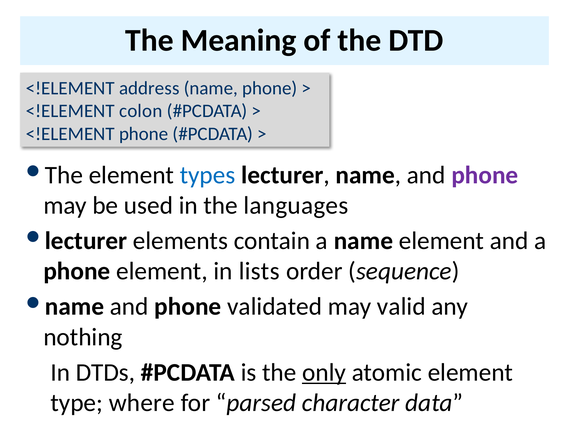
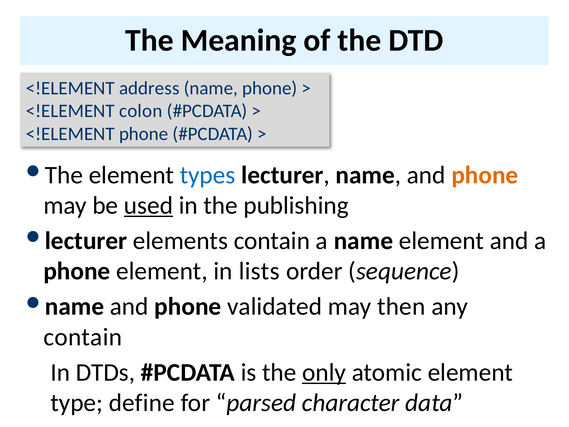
phone at (485, 175) colour: purple -> orange
used underline: none -> present
languages: languages -> publishing
valid: valid -> then
nothing at (83, 337): nothing -> contain
where: where -> define
